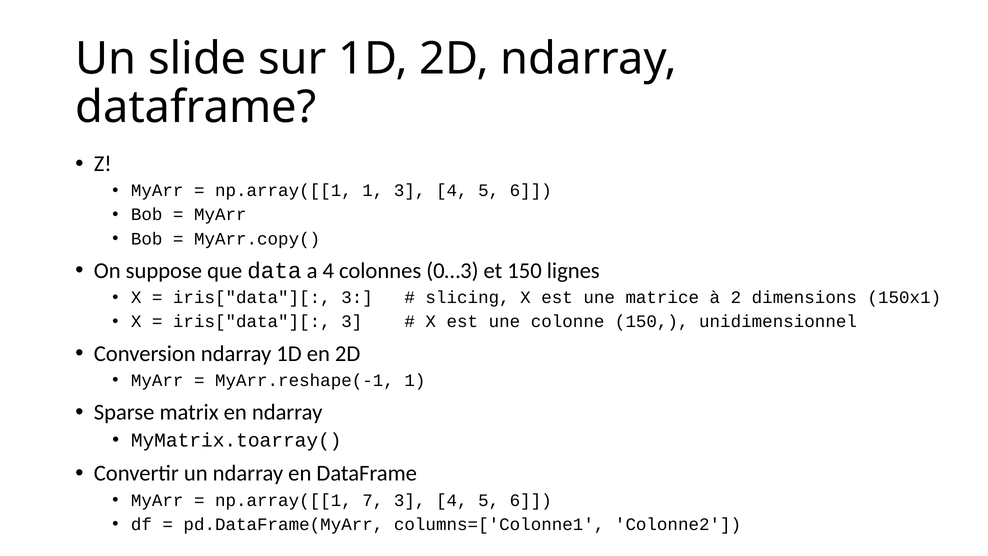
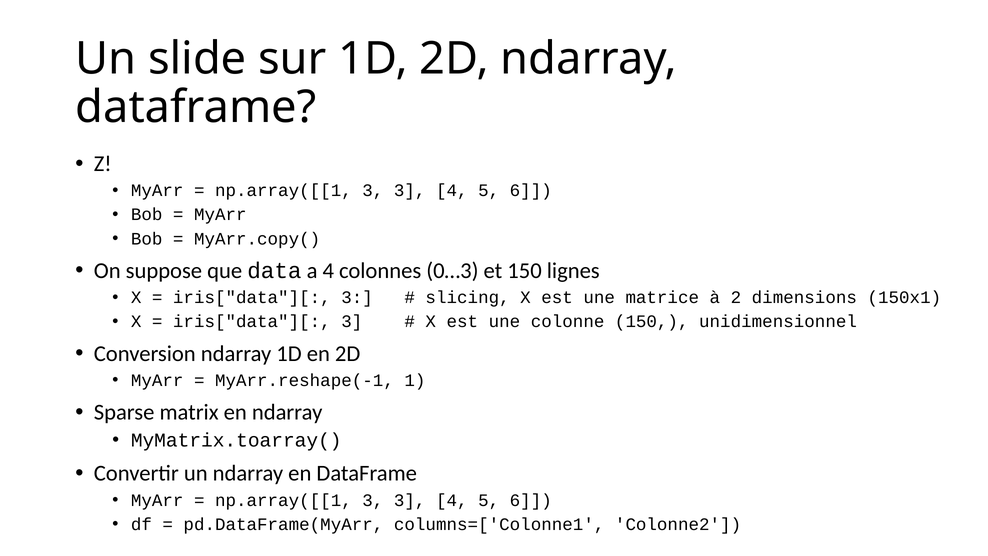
1 at (373, 191): 1 -> 3
7 at (373, 500): 7 -> 3
